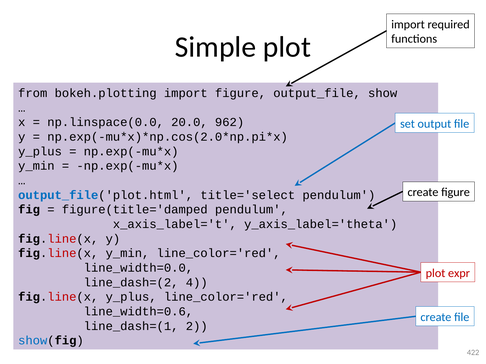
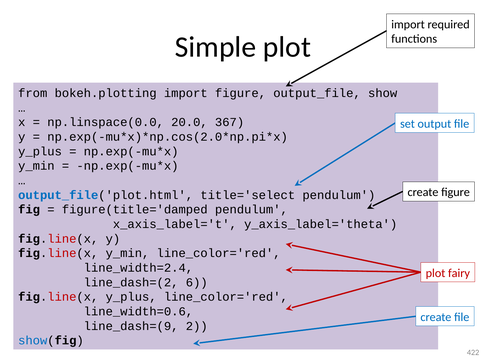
962: 962 -> 367
line_width=0.0: line_width=0.0 -> line_width=2.4
expr: expr -> fairy
4: 4 -> 6
line_dash=(1: line_dash=(1 -> line_dash=(9
